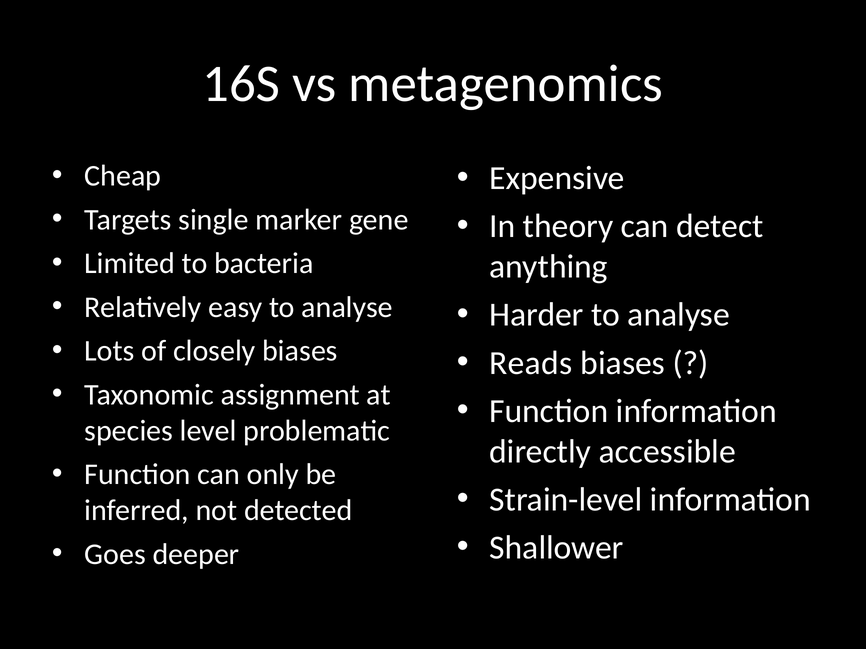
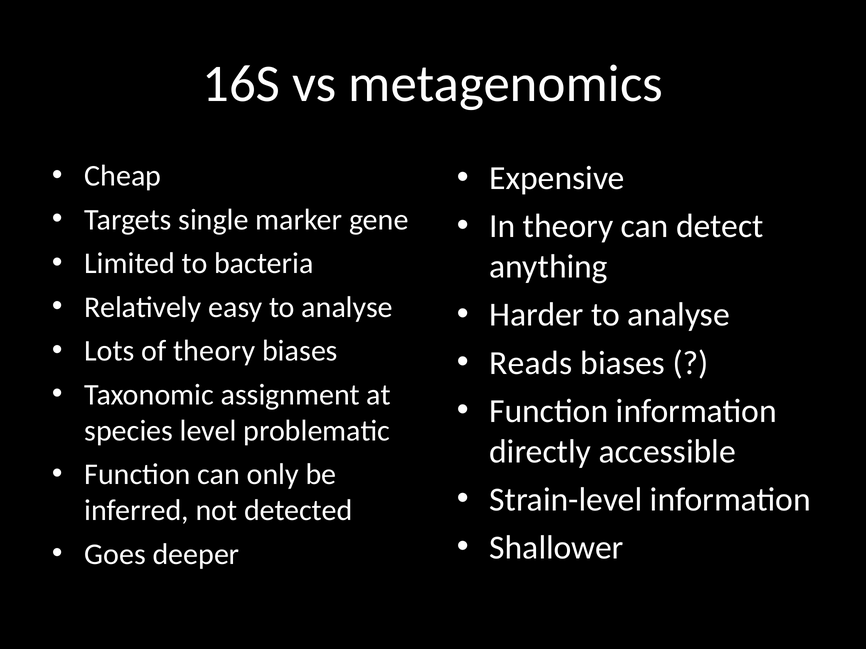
of closely: closely -> theory
